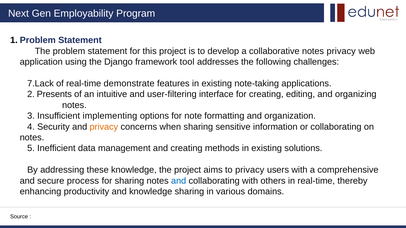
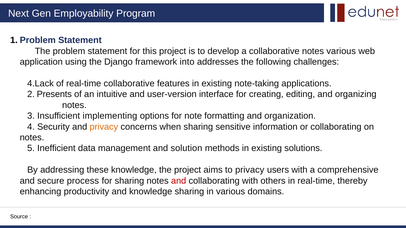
notes privacy: privacy -> various
tool: tool -> into
7.Lack: 7.Lack -> 4.Lack
real-time demonstrate: demonstrate -> collaborative
user-filtering: user-filtering -> user-version
and creating: creating -> solution
and at (179, 181) colour: blue -> red
